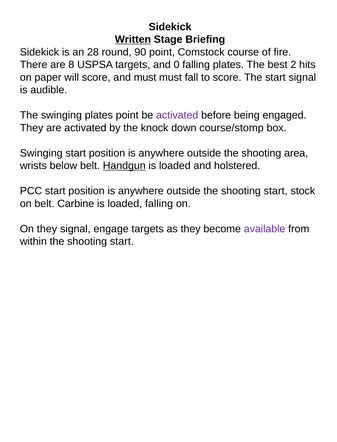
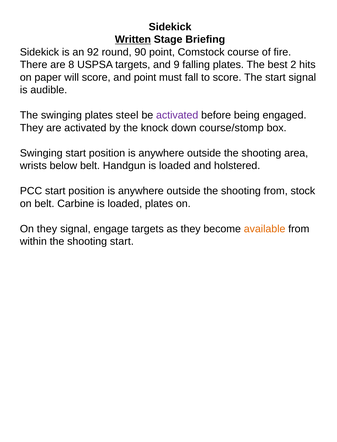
28: 28 -> 92
0: 0 -> 9
and must: must -> point
plates point: point -> steel
Handgun underline: present -> none
outside the shooting start: start -> from
loaded falling: falling -> plates
available colour: purple -> orange
